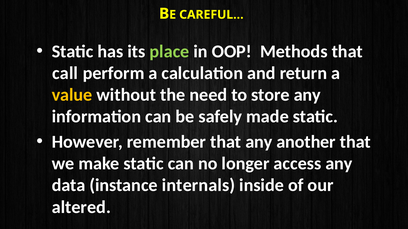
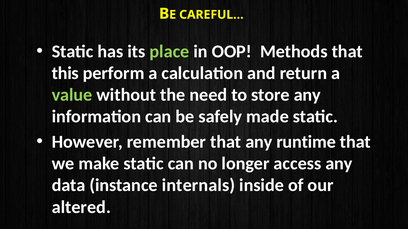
call: call -> this
value colour: yellow -> light green
another: another -> runtime
